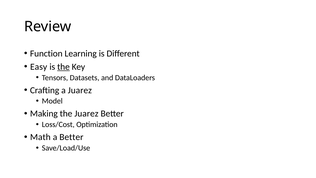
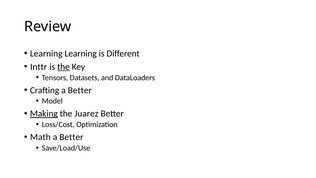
Function at (46, 53): Function -> Learning
Easy: Easy -> Inttr
Crafting a Juarez: Juarez -> Better
Making underline: none -> present
